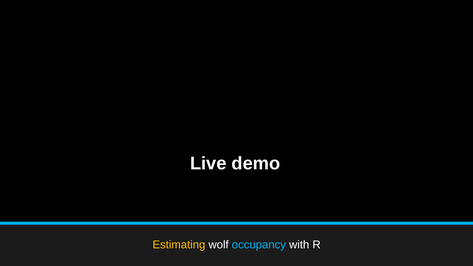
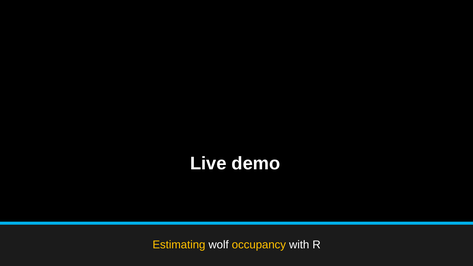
occupancy colour: light blue -> yellow
